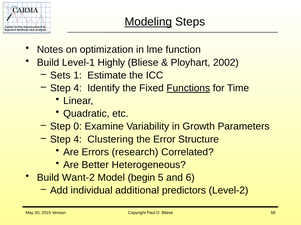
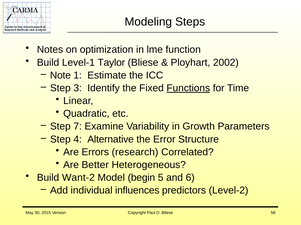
Modeling underline: present -> none
Highly: Highly -> Taylor
Sets: Sets -> Note
4 at (78, 88): 4 -> 3
0: 0 -> 7
Clustering: Clustering -> Alternative
additional: additional -> influences
